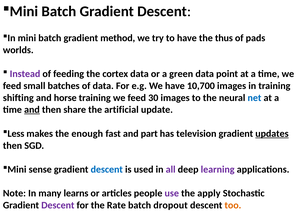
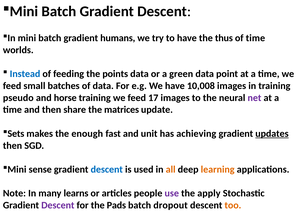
method: method -> humans
of pads: pads -> time
Instead colour: purple -> blue
cortex: cortex -> points
10,700: 10,700 -> 10,008
shifting: shifting -> pseudo
30: 30 -> 17
net colour: blue -> purple
and at (32, 110) underline: present -> none
artificial: artificial -> matrices
Less: Less -> Sets
part: part -> unit
television: television -> achieving
all colour: purple -> orange
learning colour: purple -> orange
Rate: Rate -> Pads
